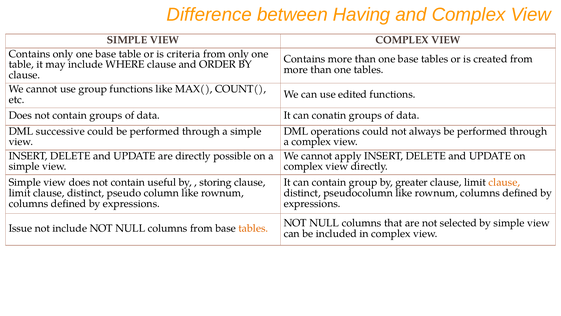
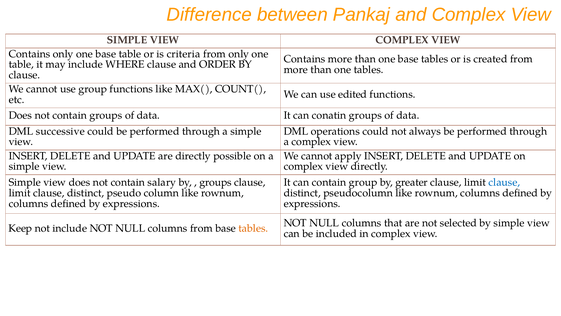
Having: Having -> Pankaj
useful: useful -> salary
storing at (216, 182): storing -> groups
clause at (504, 182) colour: orange -> blue
Issue: Issue -> Keep
